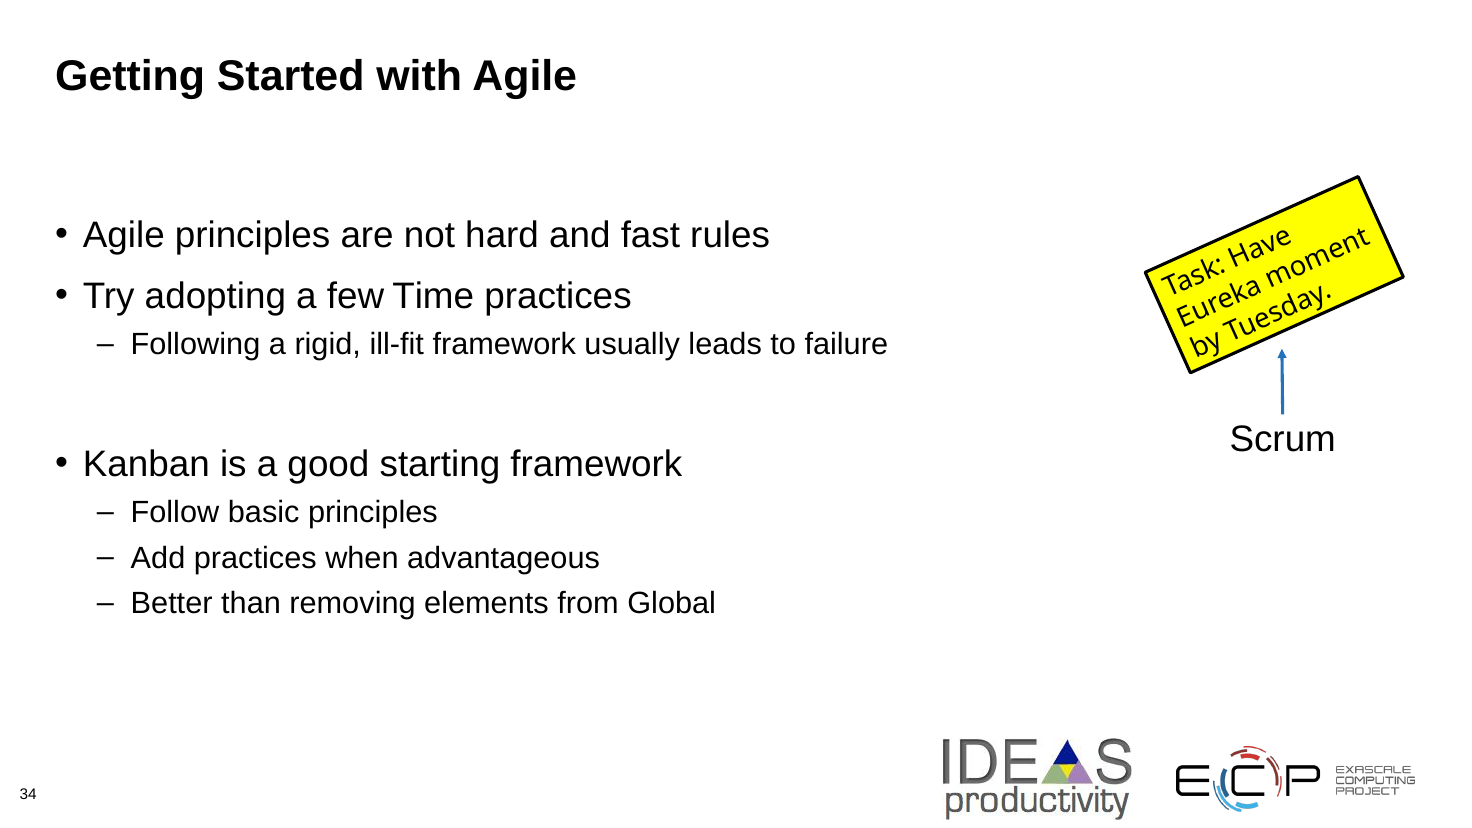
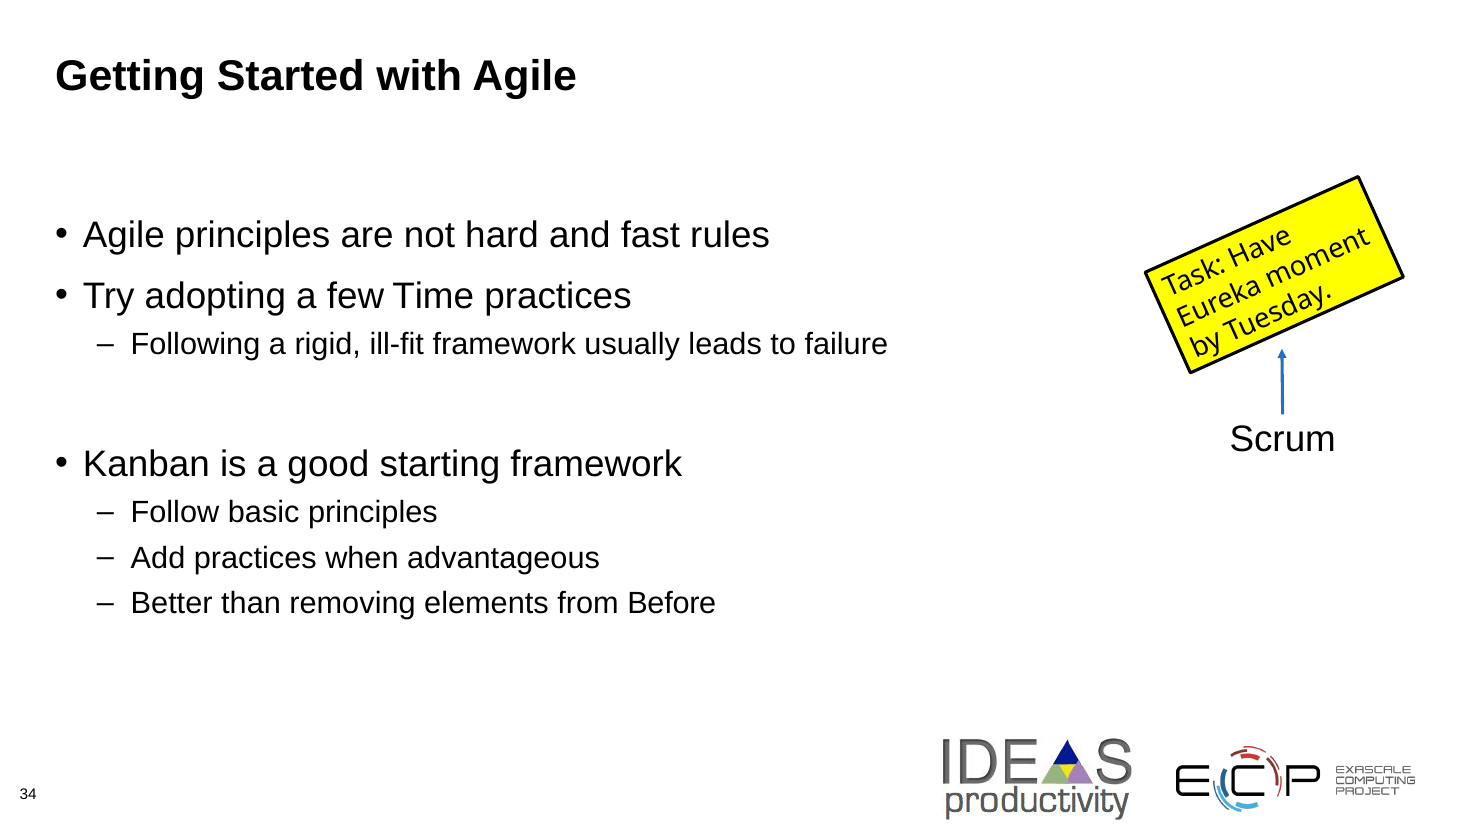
Global: Global -> Before
